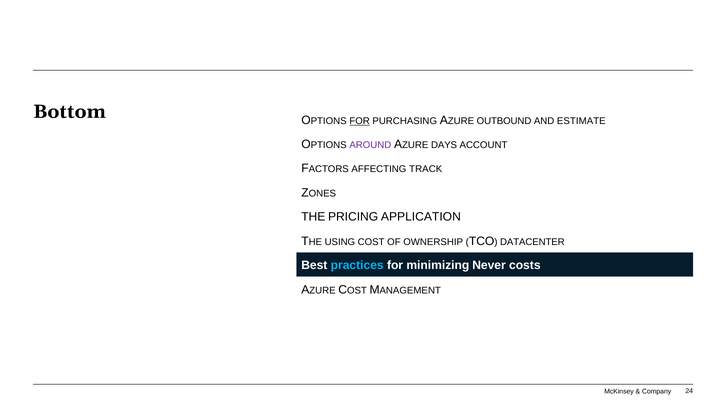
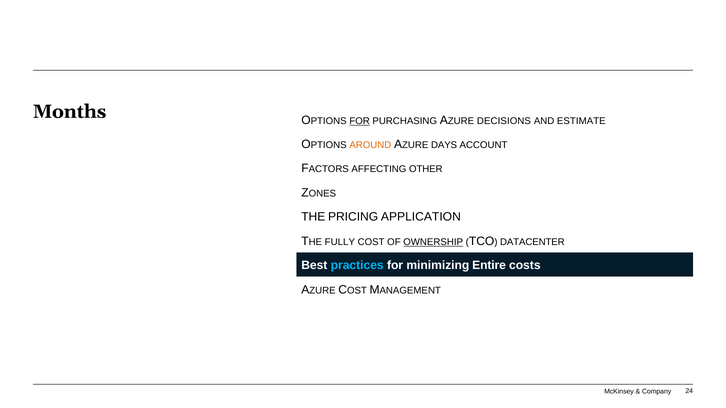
Bottom: Bottom -> Months
OUTBOUND: OUTBOUND -> DECISIONS
AROUND colour: purple -> orange
TRACK: TRACK -> OTHER
USING: USING -> FULLY
OWNERSHIP underline: none -> present
Never: Never -> Entire
